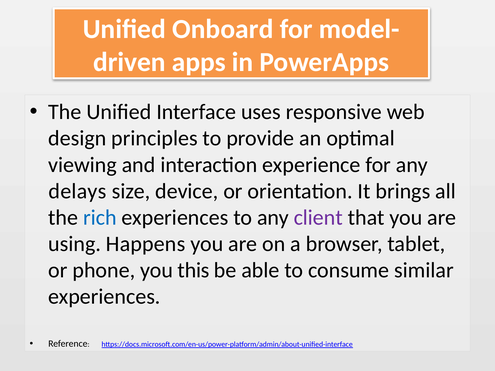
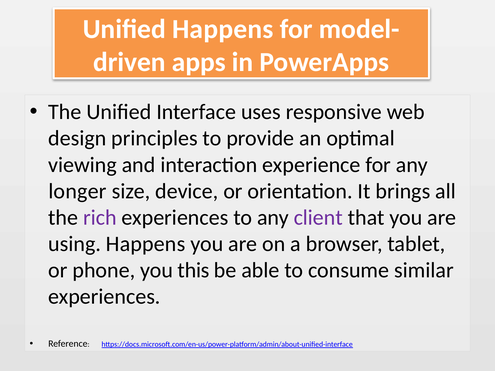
Unified Onboard: Onboard -> Happens
delays: delays -> longer
rich colour: blue -> purple
